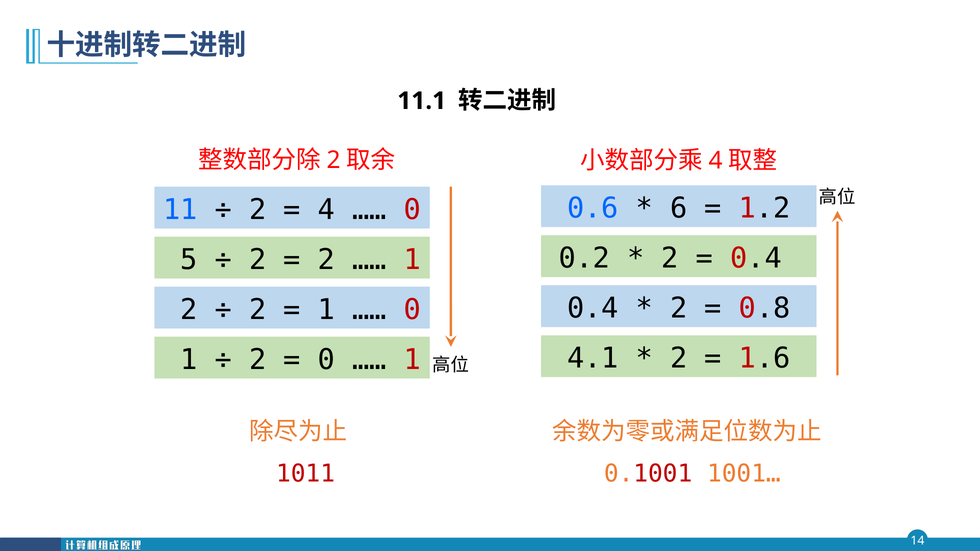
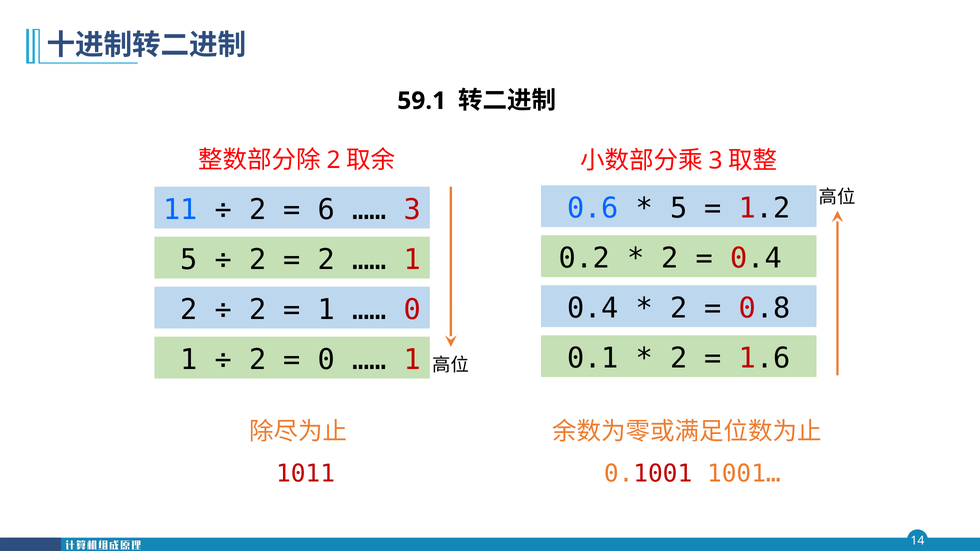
11.1: 11.1 -> 59.1
4 at (716, 161): 4 -> 3
6 at (679, 208): 6 -> 5
4 at (326, 210): 4 -> 6
0 at (412, 210): 0 -> 3
4.1: 4.1 -> 0.1
